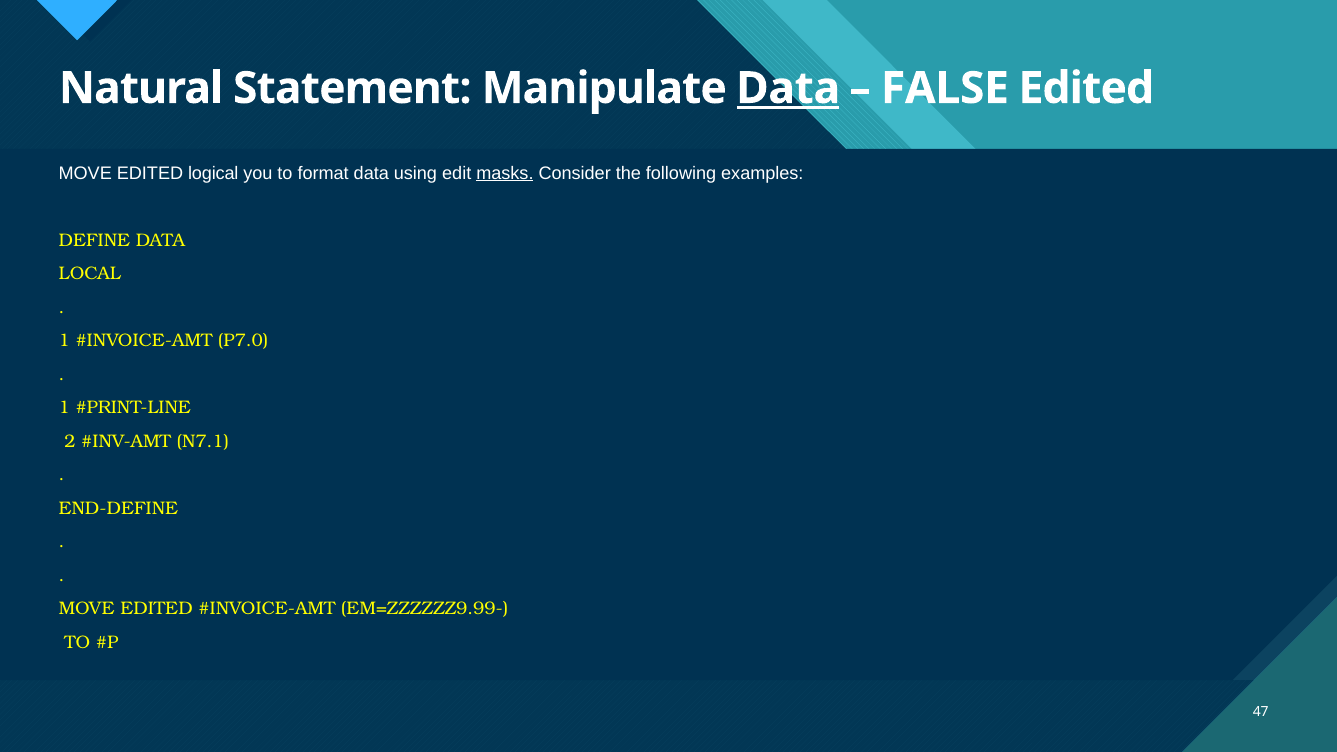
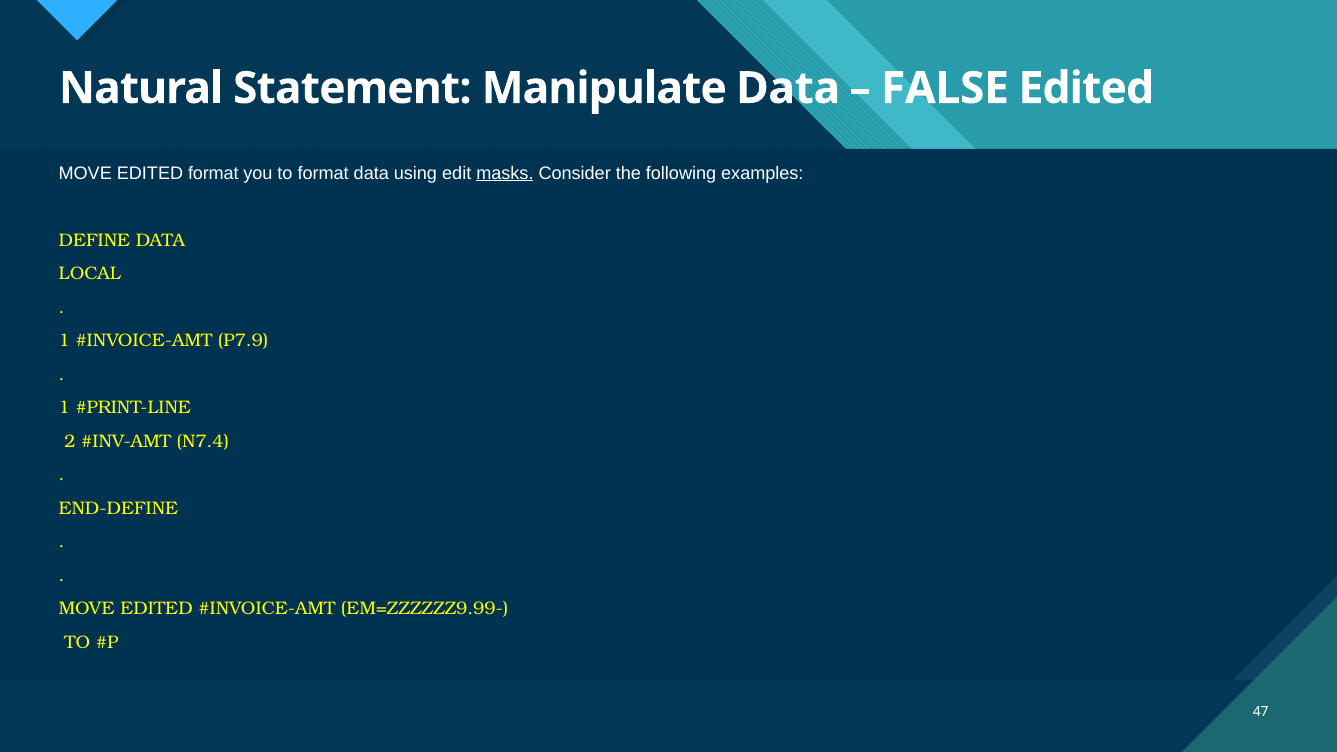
Data at (788, 88) underline: present -> none
EDITED logical: logical -> format
P7.0: P7.0 -> P7.9
N7.1: N7.1 -> N7.4
